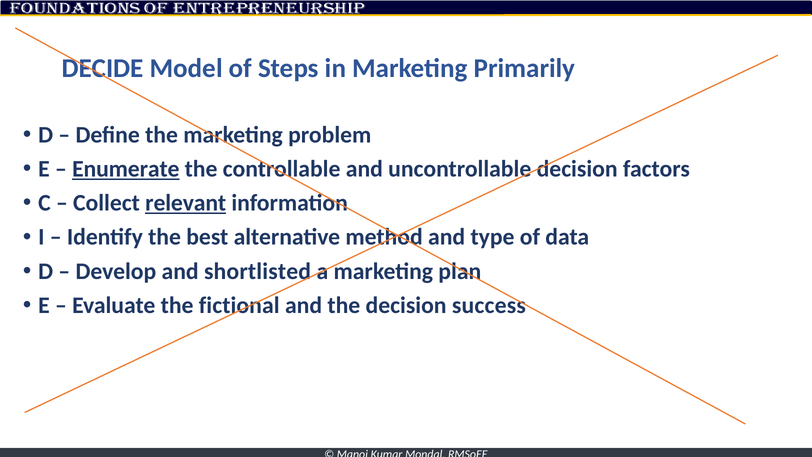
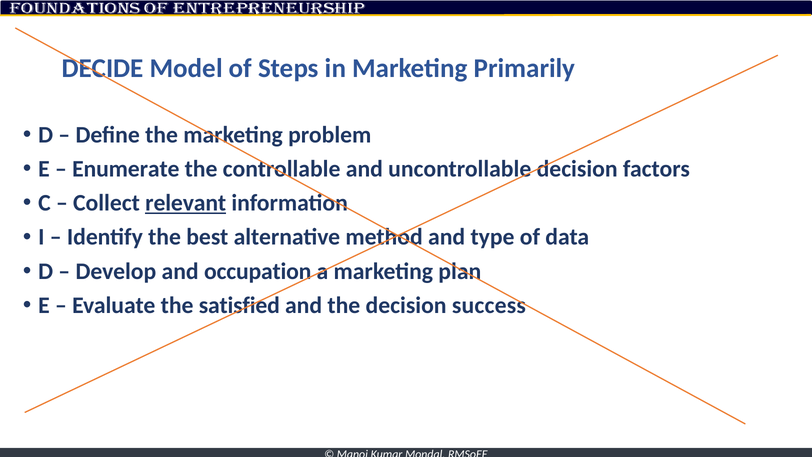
Enumerate underline: present -> none
shortlisted: shortlisted -> occupation
fictional: fictional -> satisfied
